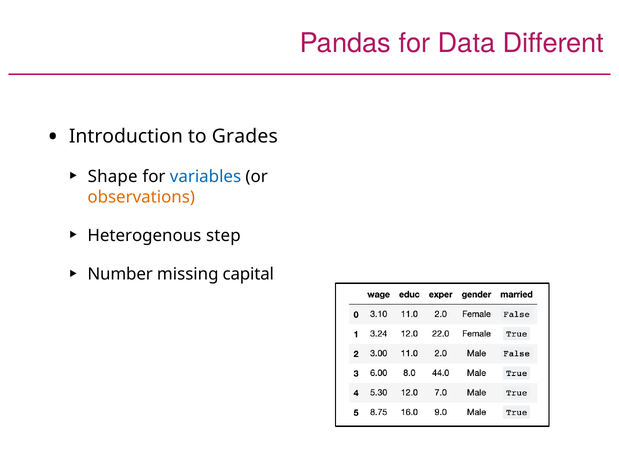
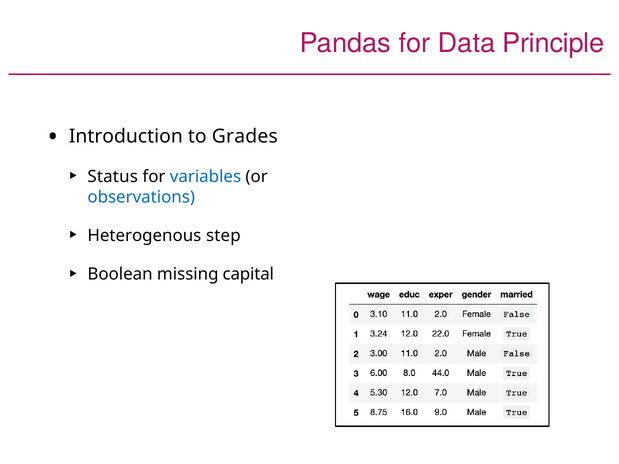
Different: Different -> Principle
Shape: Shape -> Status
observations colour: orange -> blue
Number: Number -> Boolean
